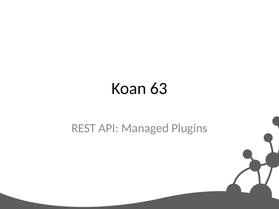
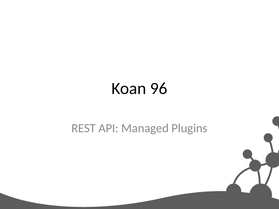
63: 63 -> 96
